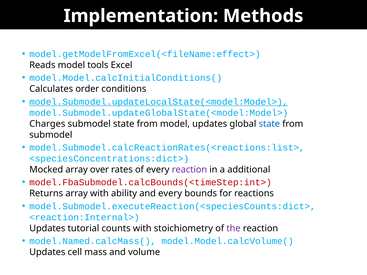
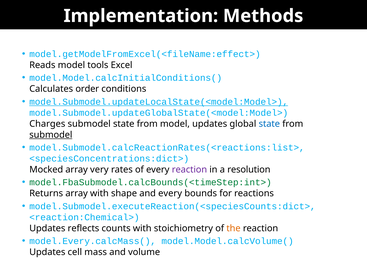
submodel at (51, 135) underline: none -> present
over: over -> very
additional: additional -> resolution
model.FbaSubmodel.calcBounds(<timeStep:int> colour: red -> green
ability: ability -> shape
<reaction:Internal>: <reaction:Internal> -> <reaction:Chemical>
tutorial: tutorial -> reflects
the colour: purple -> orange
model.Named.calcMass(: model.Named.calcMass( -> model.Every.calcMass(
